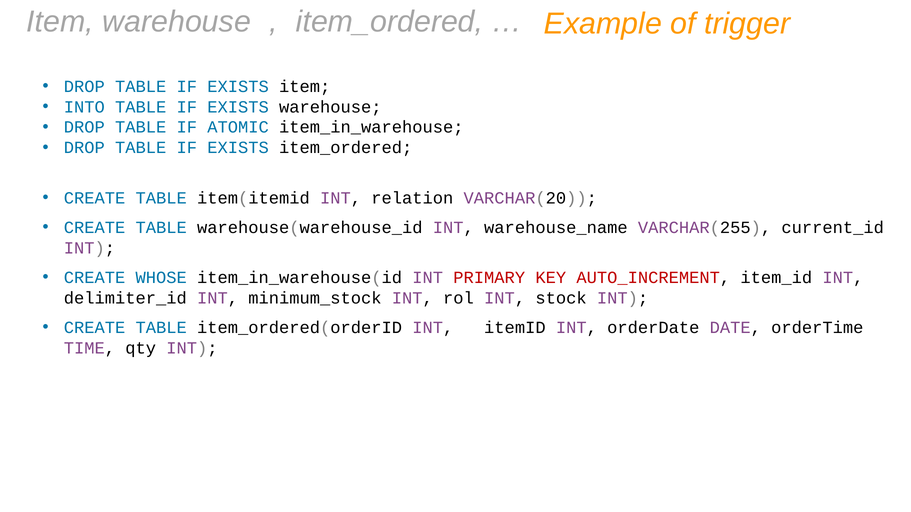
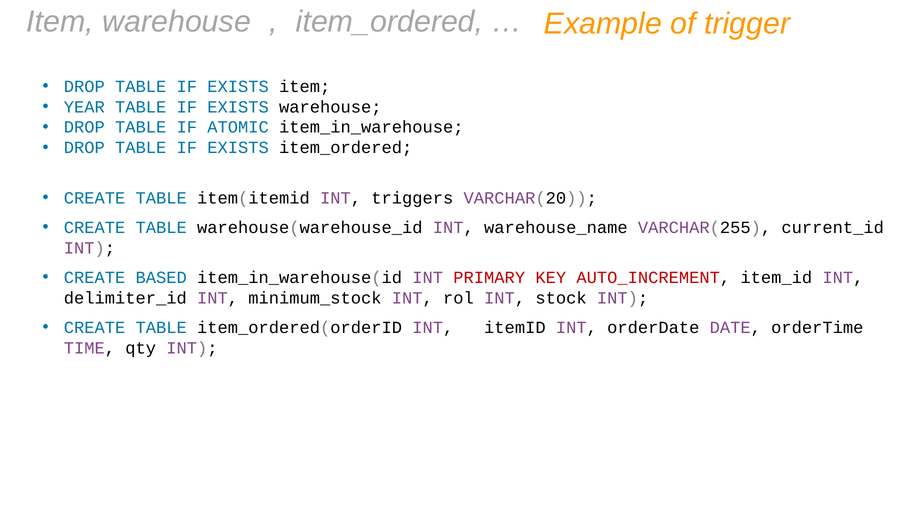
INTO: INTO -> YEAR
relation: relation -> triggers
WHOSE: WHOSE -> BASED
